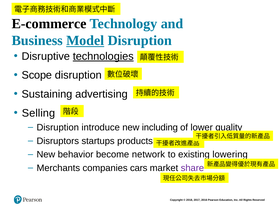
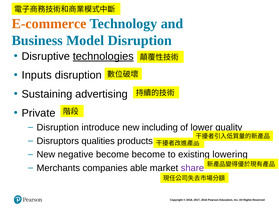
E-commerce colour: black -> orange
Model underline: present -> none
Scope: Scope -> Inputs
Selling: Selling -> Private
startups: startups -> qualities
behavior: behavior -> negative
become network: network -> become
cars: cars -> able
